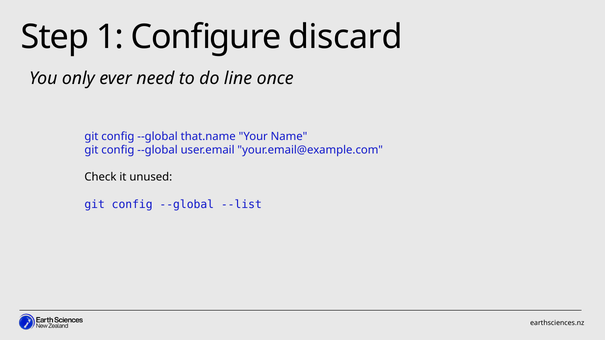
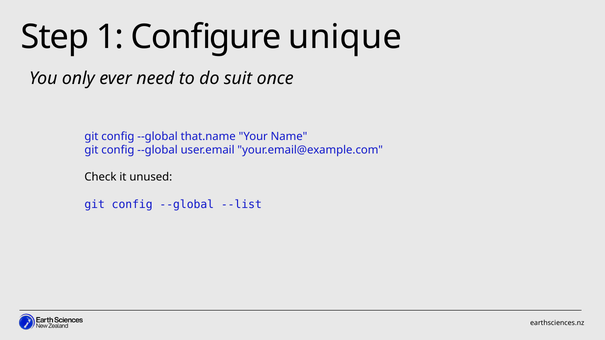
discard: discard -> unique
line: line -> suit
